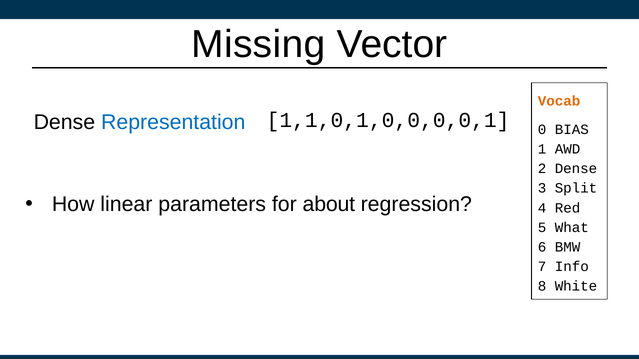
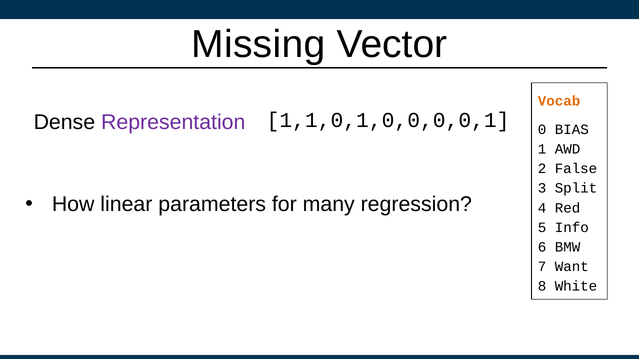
Representation colour: blue -> purple
2 Dense: Dense -> False
about: about -> many
What: What -> Info
Info: Info -> Want
